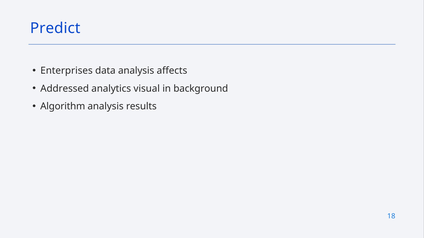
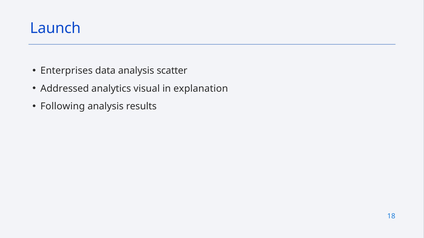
Predict: Predict -> Launch
affects: affects -> scatter
background: background -> explanation
Algorithm: Algorithm -> Following
